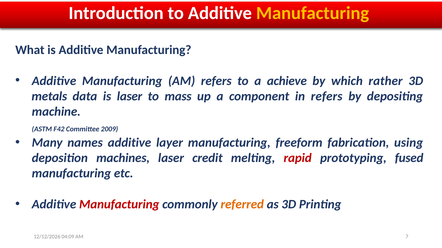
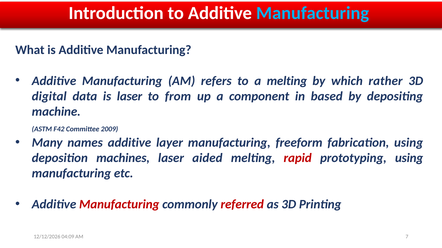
Manufacturing at (313, 13) colour: yellow -> light blue
a achieve: achieve -> melting
metals: metals -> digital
mass: mass -> from
in refers: refers -> based
credit: credit -> aided
prototyping fused: fused -> using
referred colour: orange -> red
